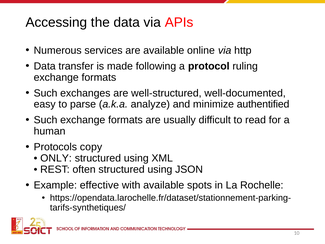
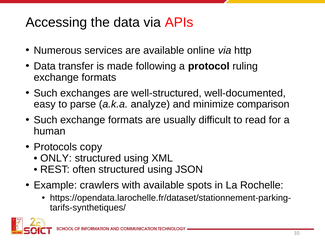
authentified: authentified -> comparison
effective: effective -> crawlers
